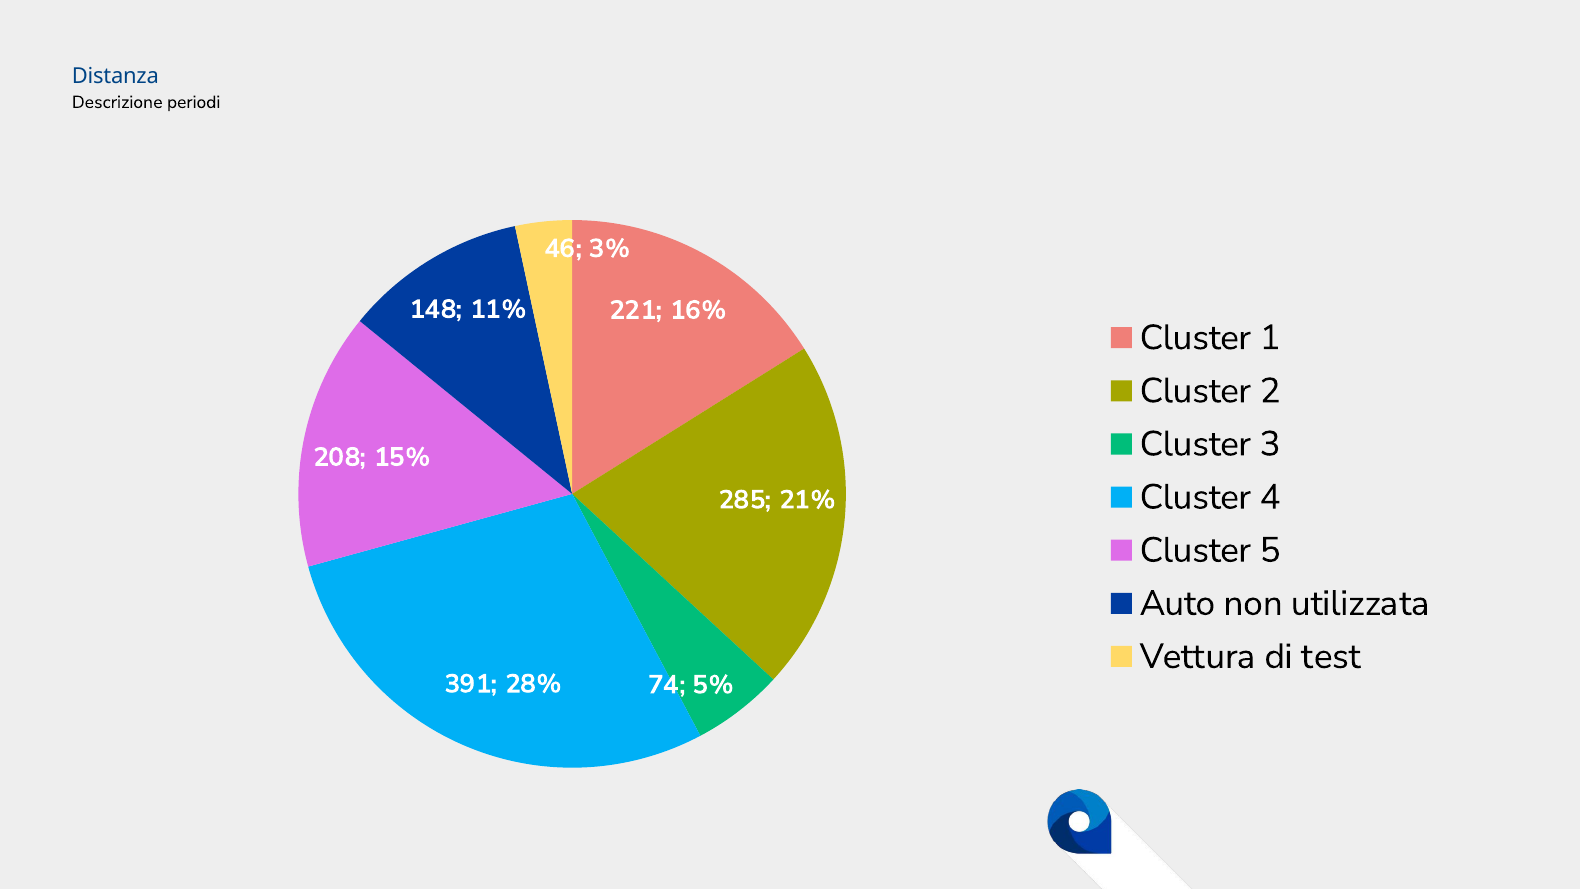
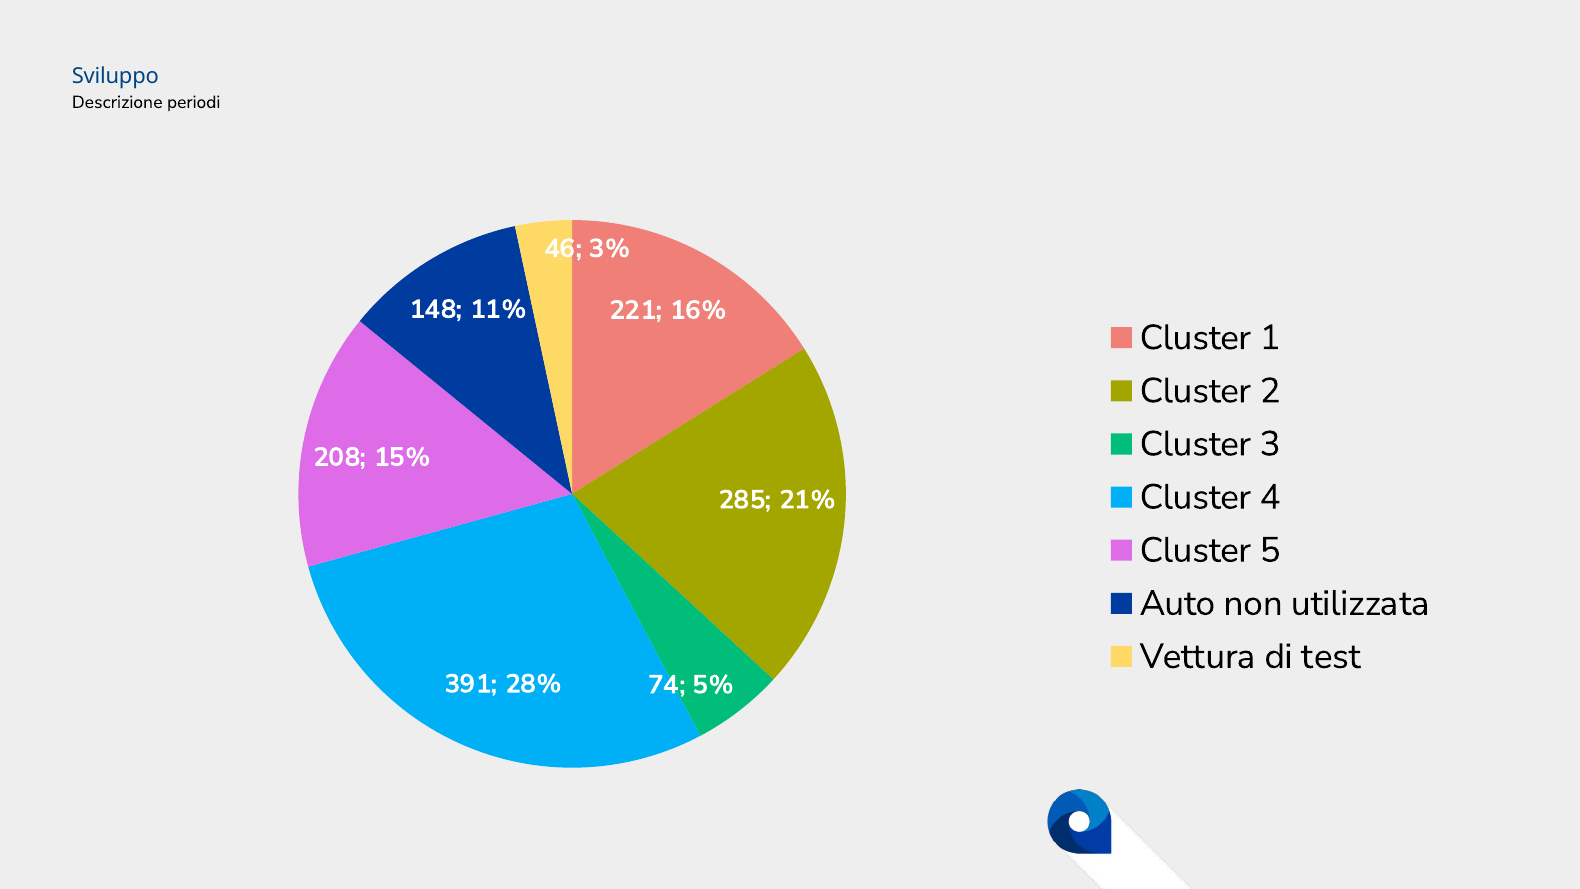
Distanza: Distanza -> Sviluppo
